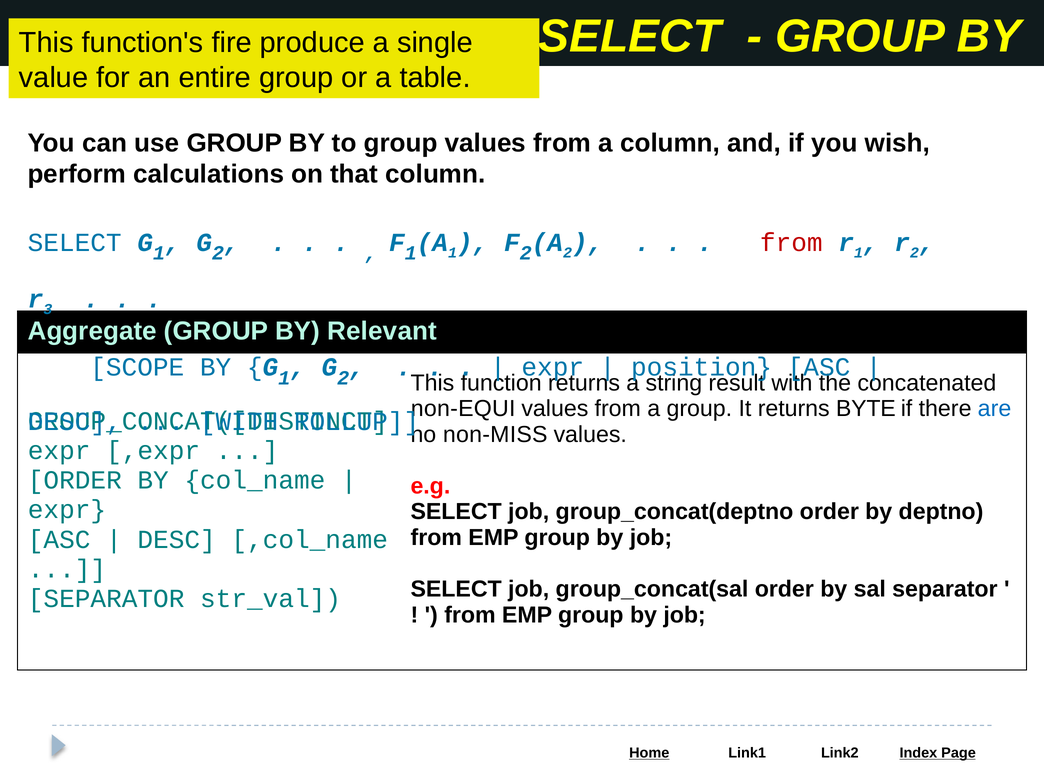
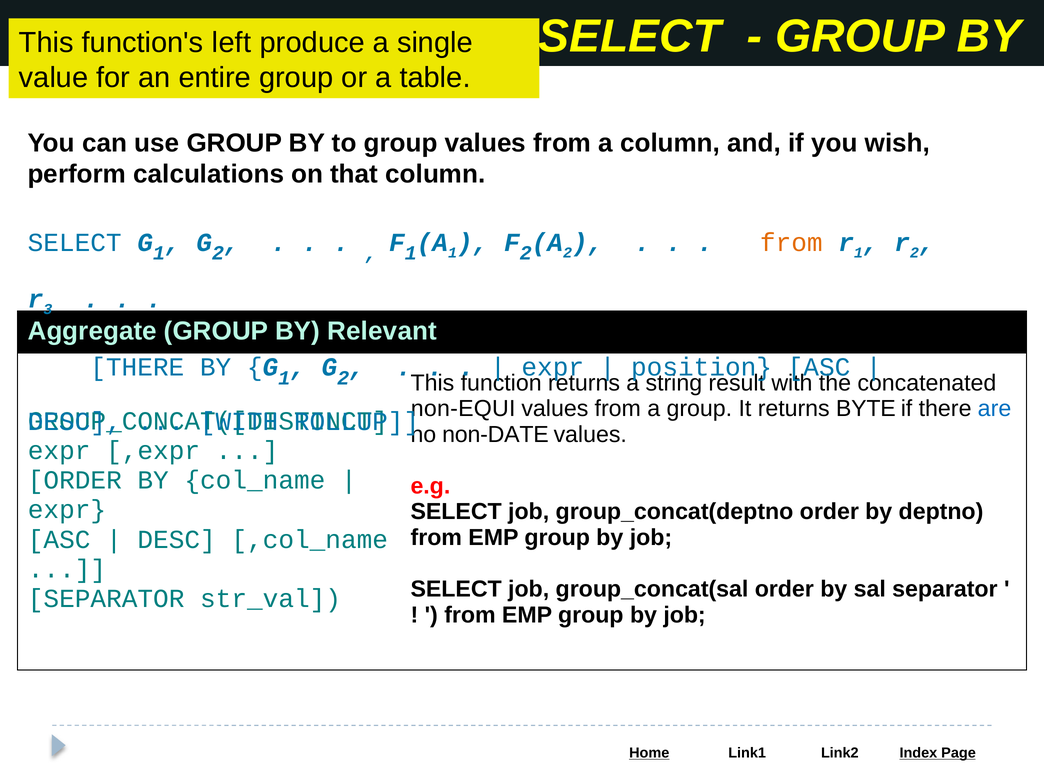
fire: fire -> left
from at (791, 243) colour: red -> orange
SCOPE at (137, 367): SCOPE -> THERE
non-MISS: non-MISS -> non-DATE
